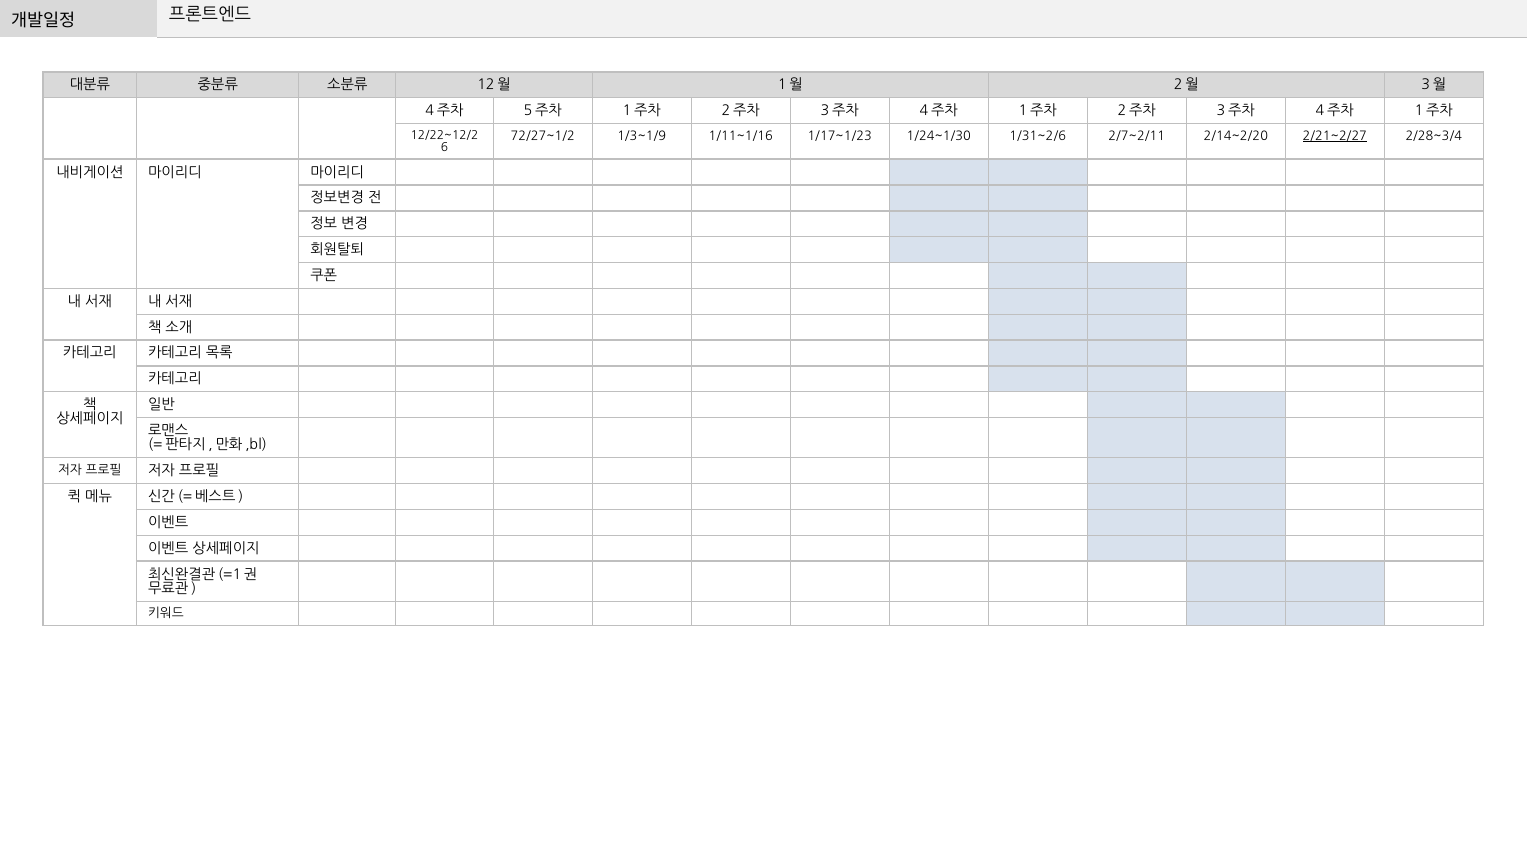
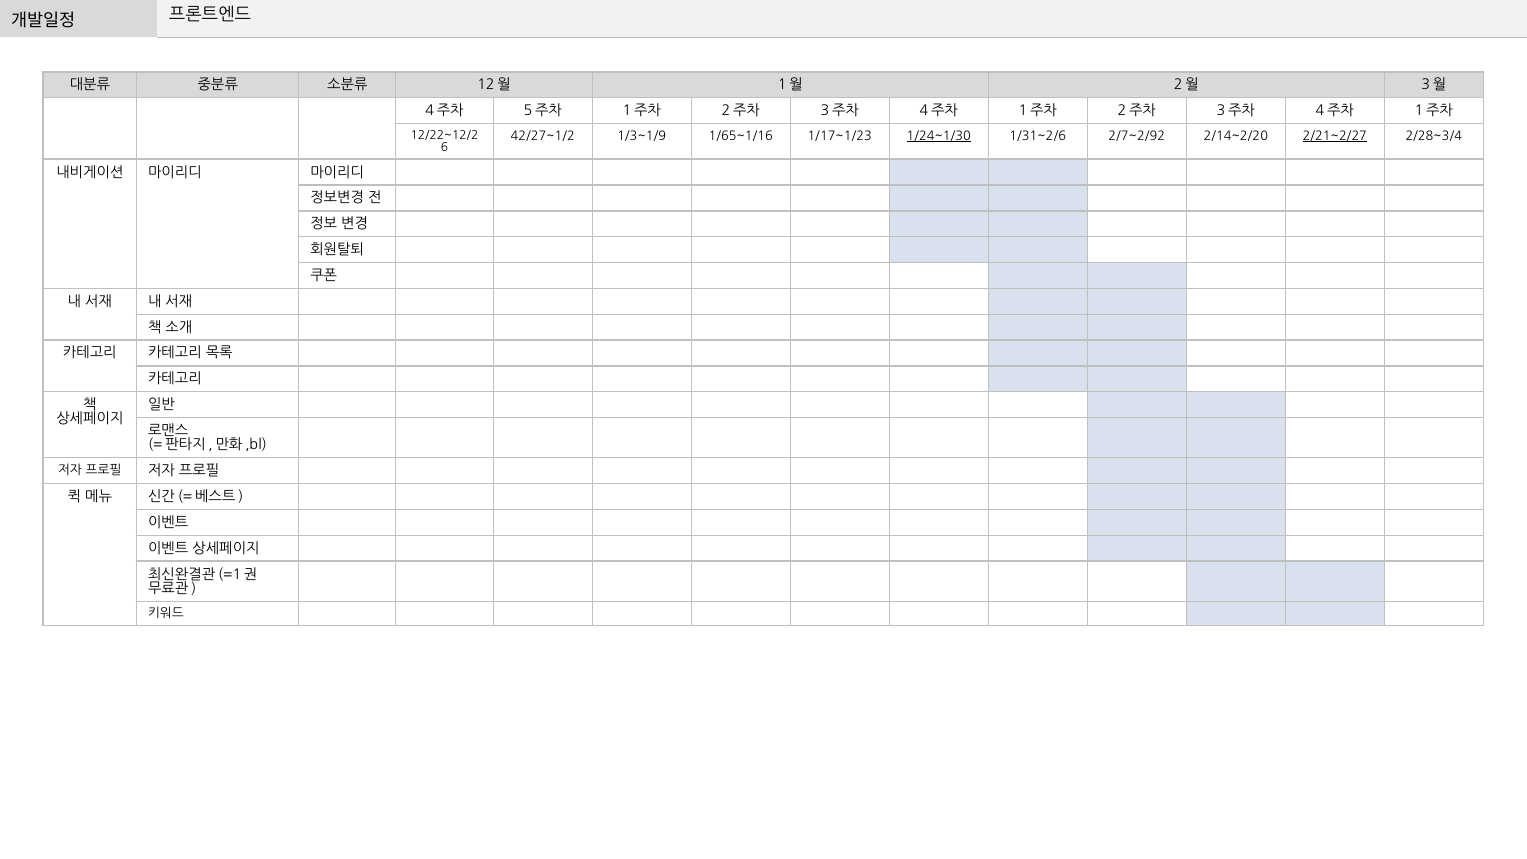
72/27~1/2: 72/27~1/2 -> 42/27~1/2
1/11~1/16: 1/11~1/16 -> 1/65~1/16
1/24~1/30 underline: none -> present
2/7~2/11: 2/7~2/11 -> 2/7~2/92
